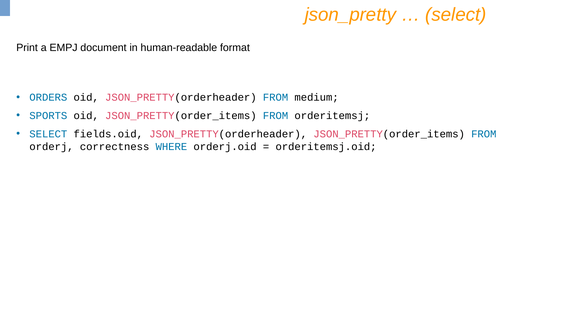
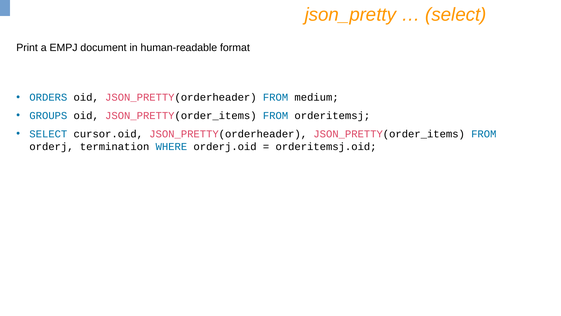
SPORTS: SPORTS -> GROUPS
fields.oid: fields.oid -> cursor.oid
correctness: correctness -> termination
